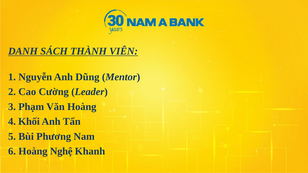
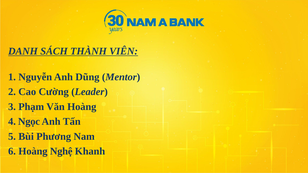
Khối: Khối -> Ngọc
